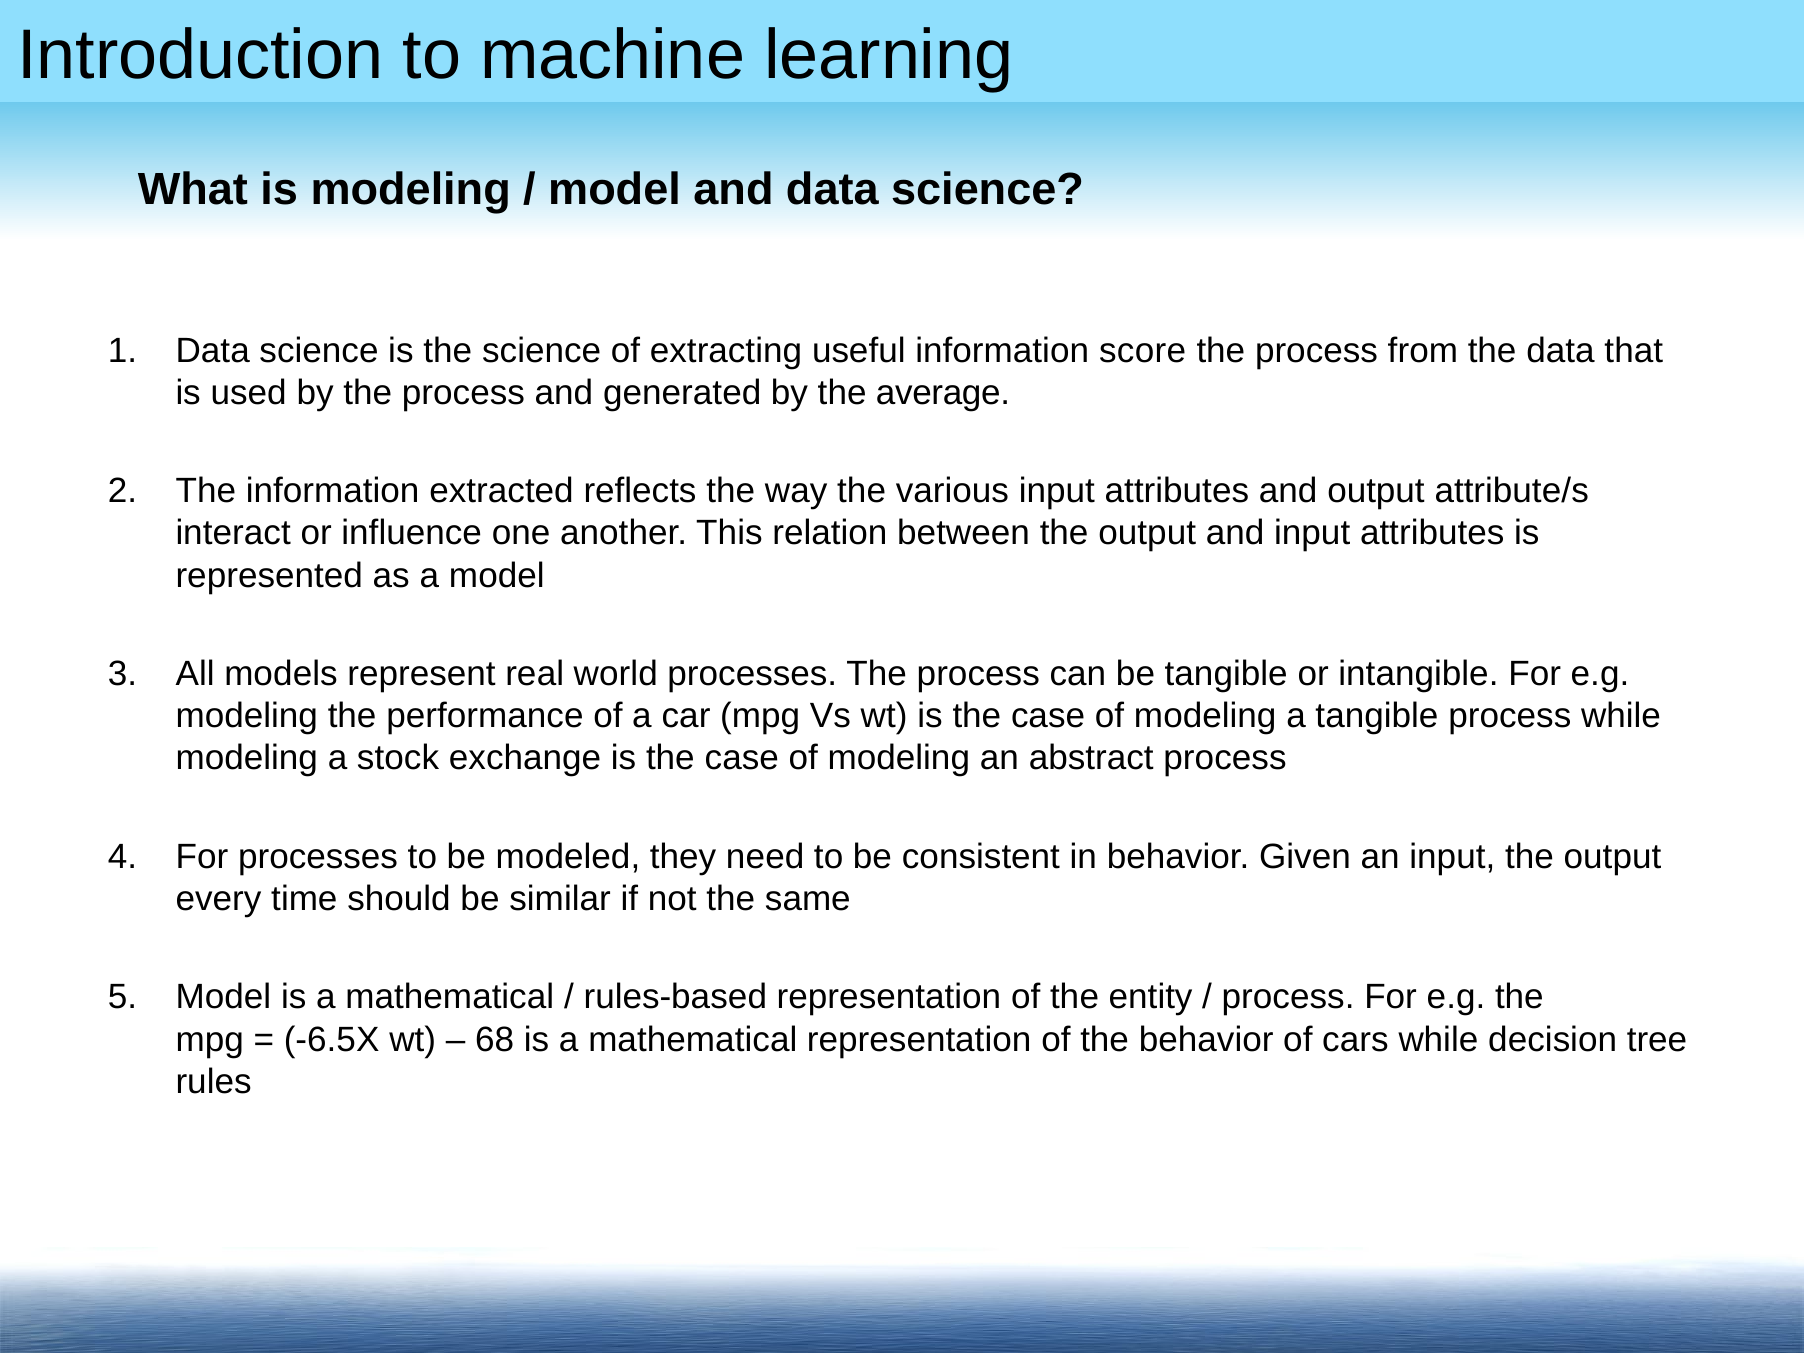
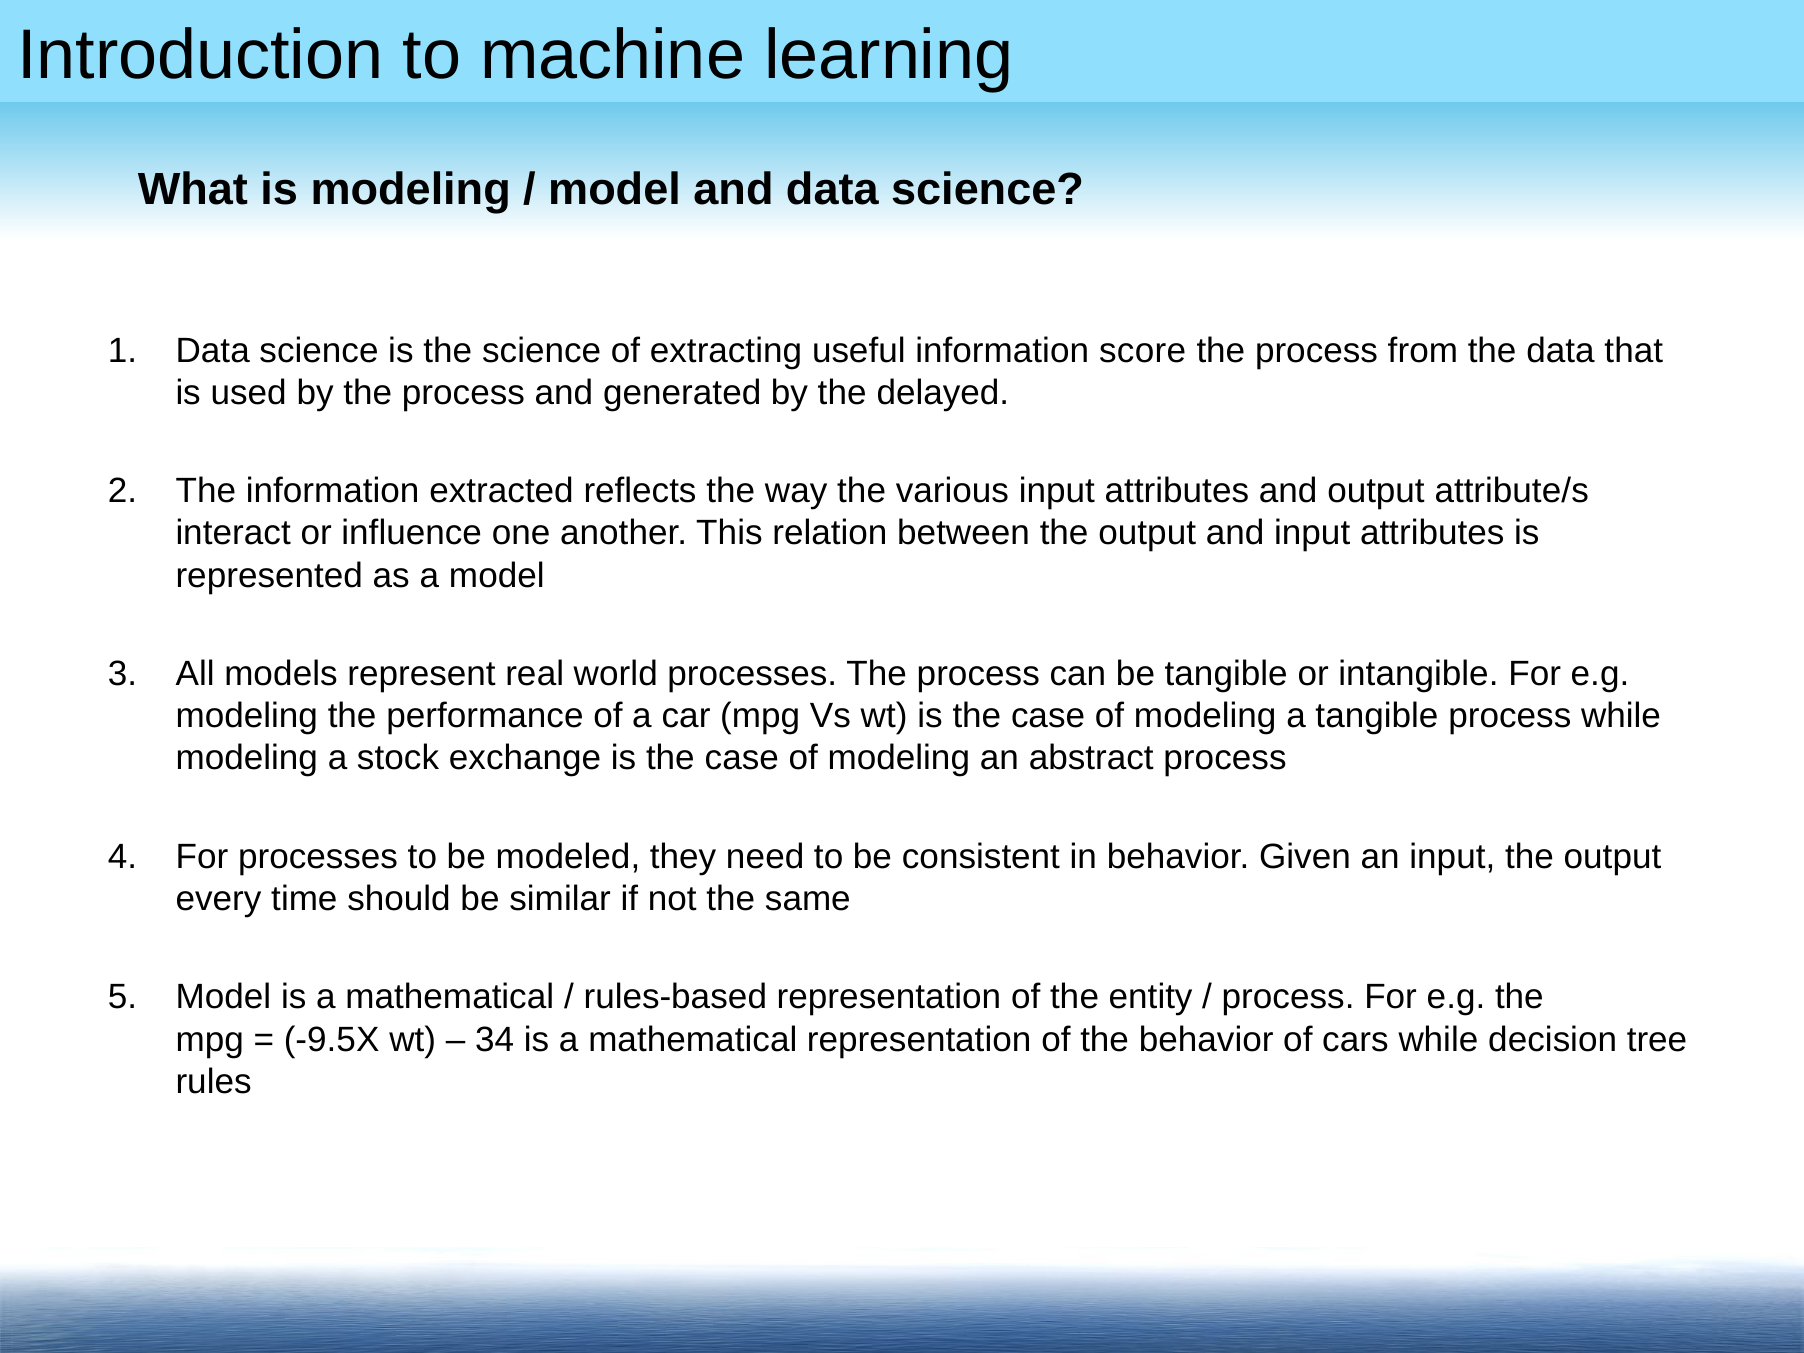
average: average -> delayed
-6.5X: -6.5X -> -9.5X
68: 68 -> 34
